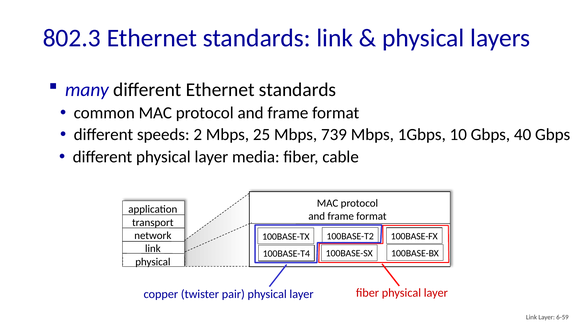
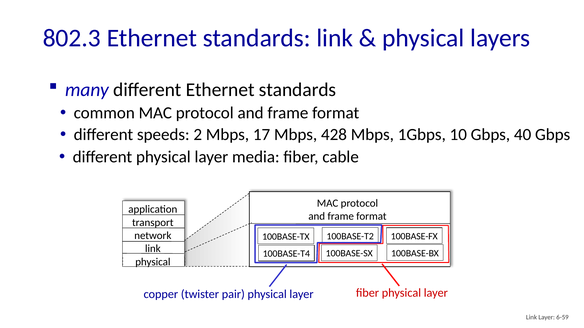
25: 25 -> 17
739: 739 -> 428
